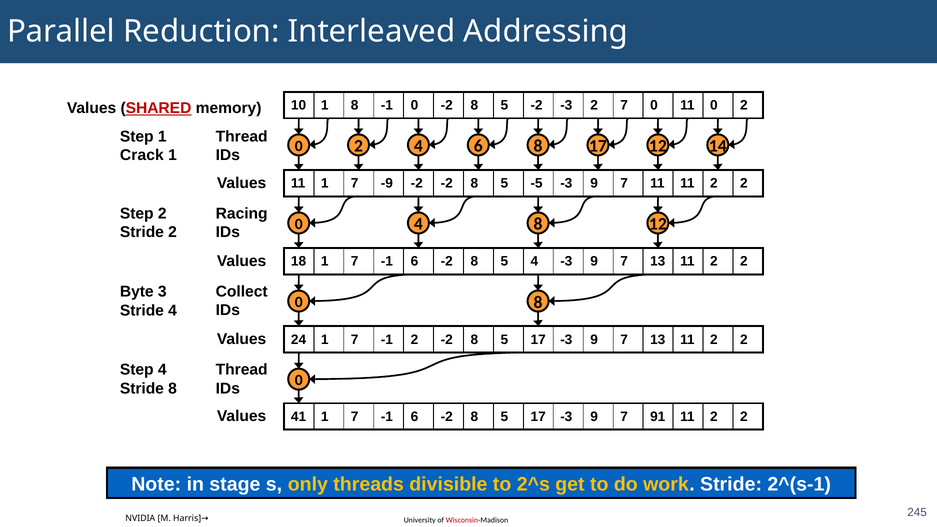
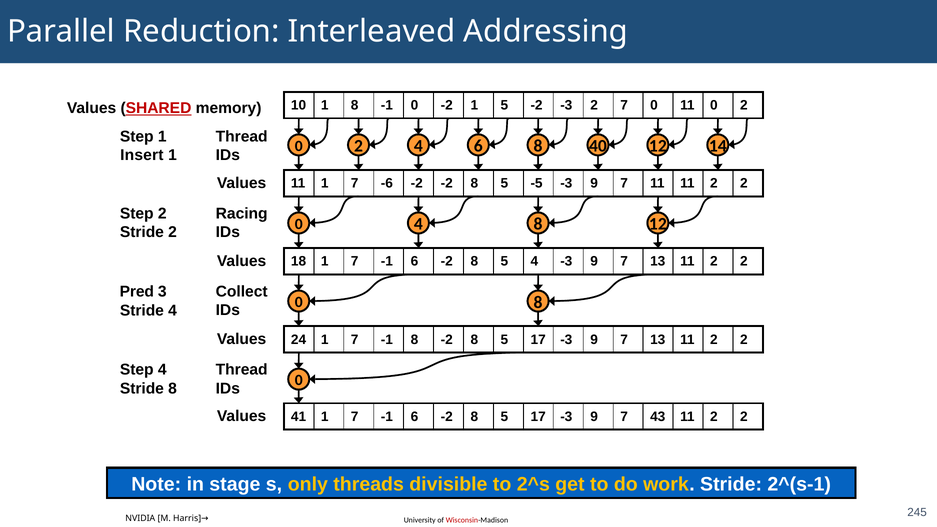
0 -2 8: 8 -> 1
8 17: 17 -> 40
Crack: Crack -> Insert
-9: -9 -> -6
Byte: Byte -> Pred
-1 2: 2 -> 8
91: 91 -> 43
